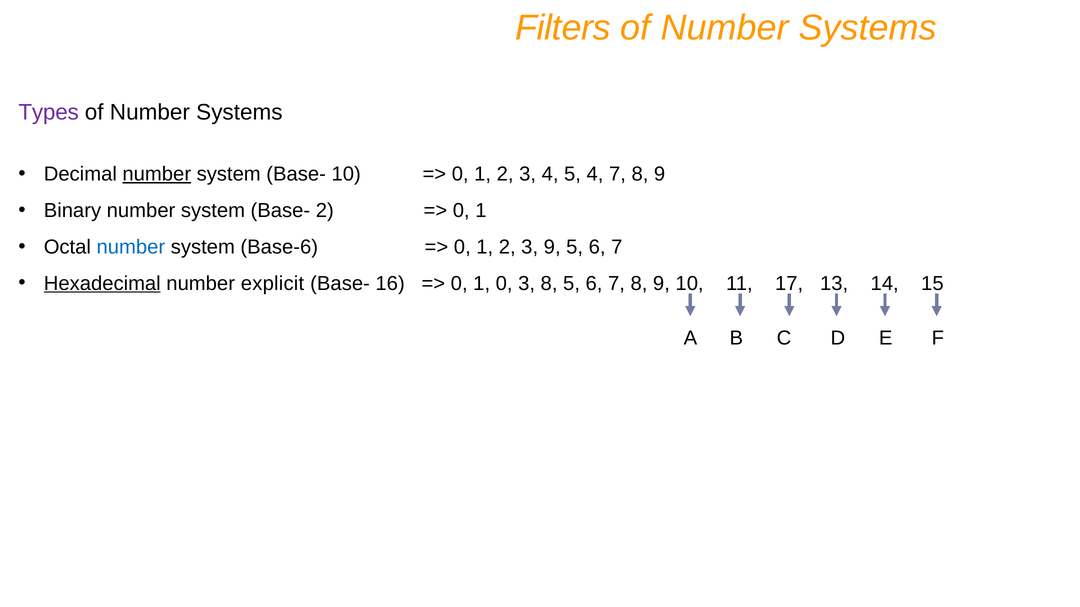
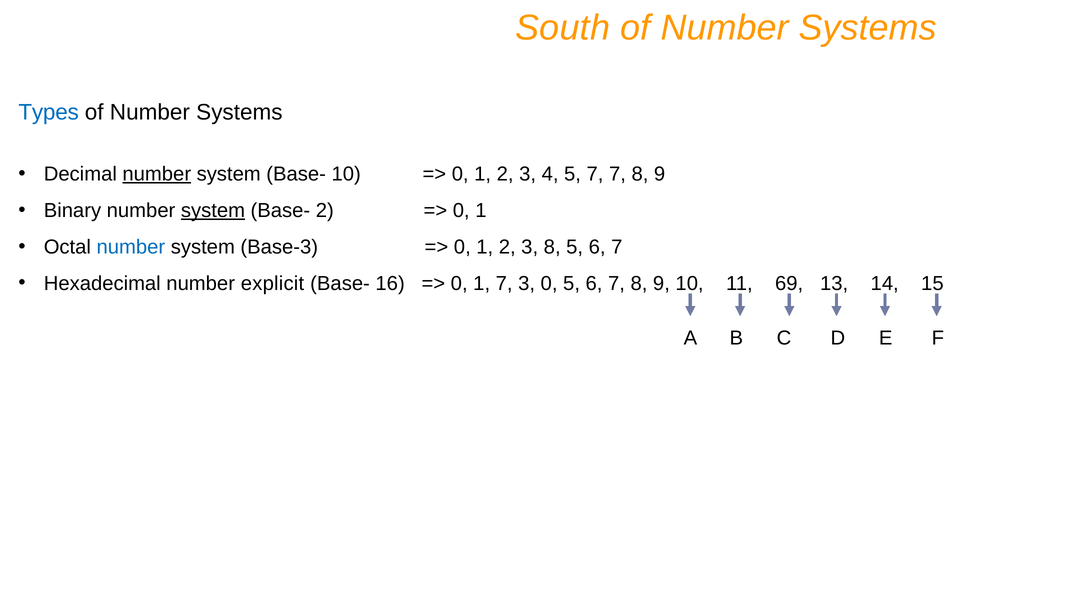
Filters: Filters -> South
Types colour: purple -> blue
5 4: 4 -> 7
system at (213, 211) underline: none -> present
Base-6: Base-6 -> Base-3
3 9: 9 -> 8
Hexadecimal underline: present -> none
1 0: 0 -> 7
3 8: 8 -> 0
17: 17 -> 69
